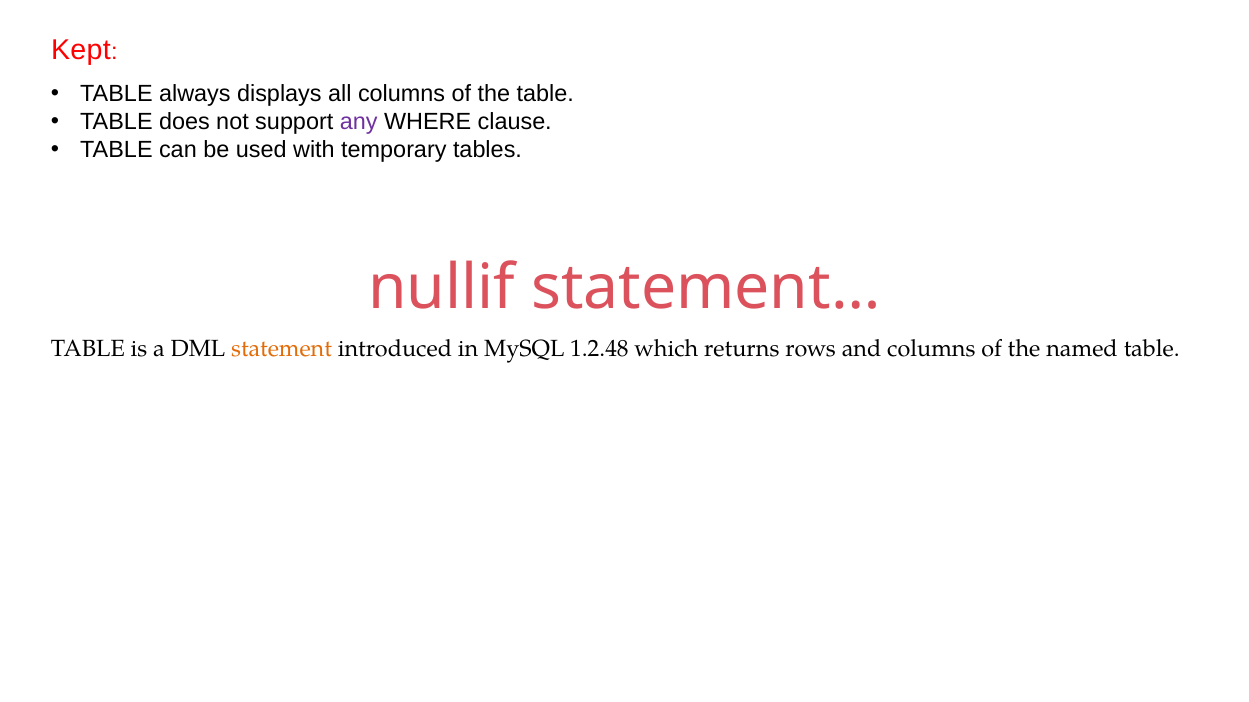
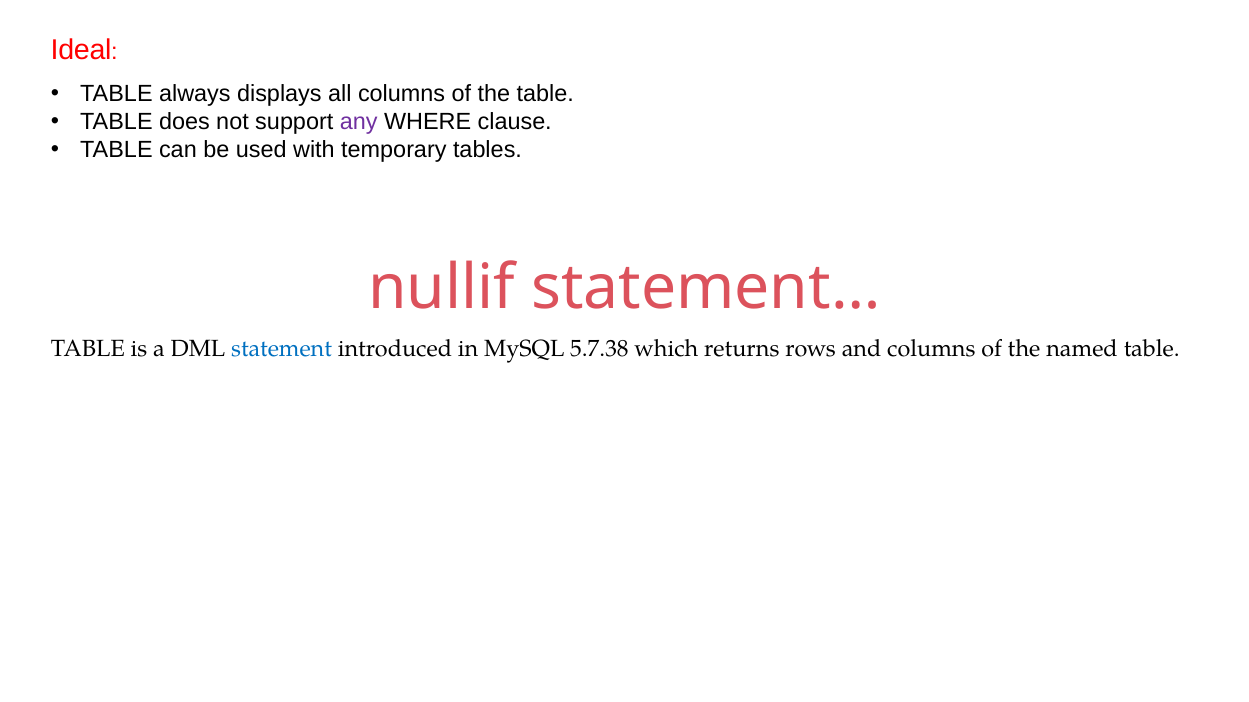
Kept: Kept -> Ideal
statement colour: orange -> blue
1.2.48: 1.2.48 -> 5.7.38
